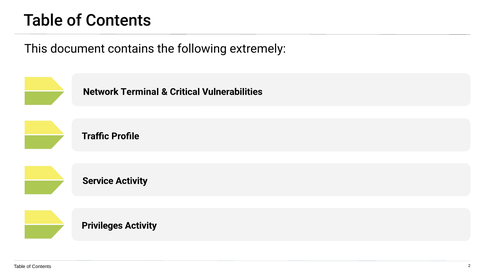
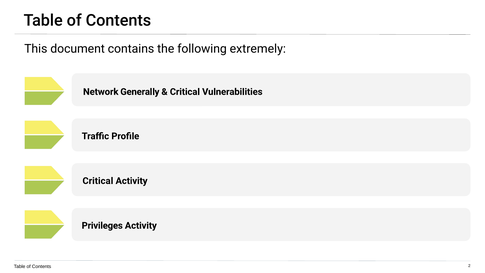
Terminal: Terminal -> Generally
Service at (98, 181): Service -> Critical
